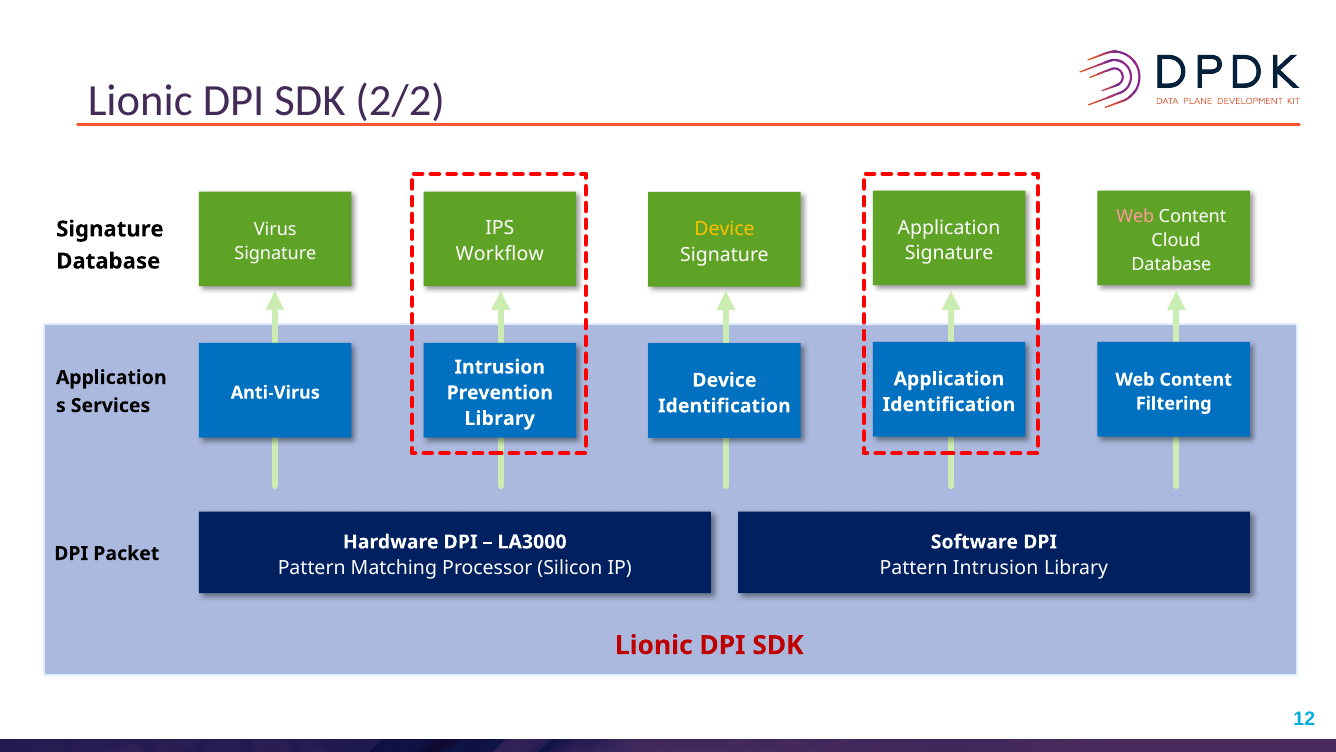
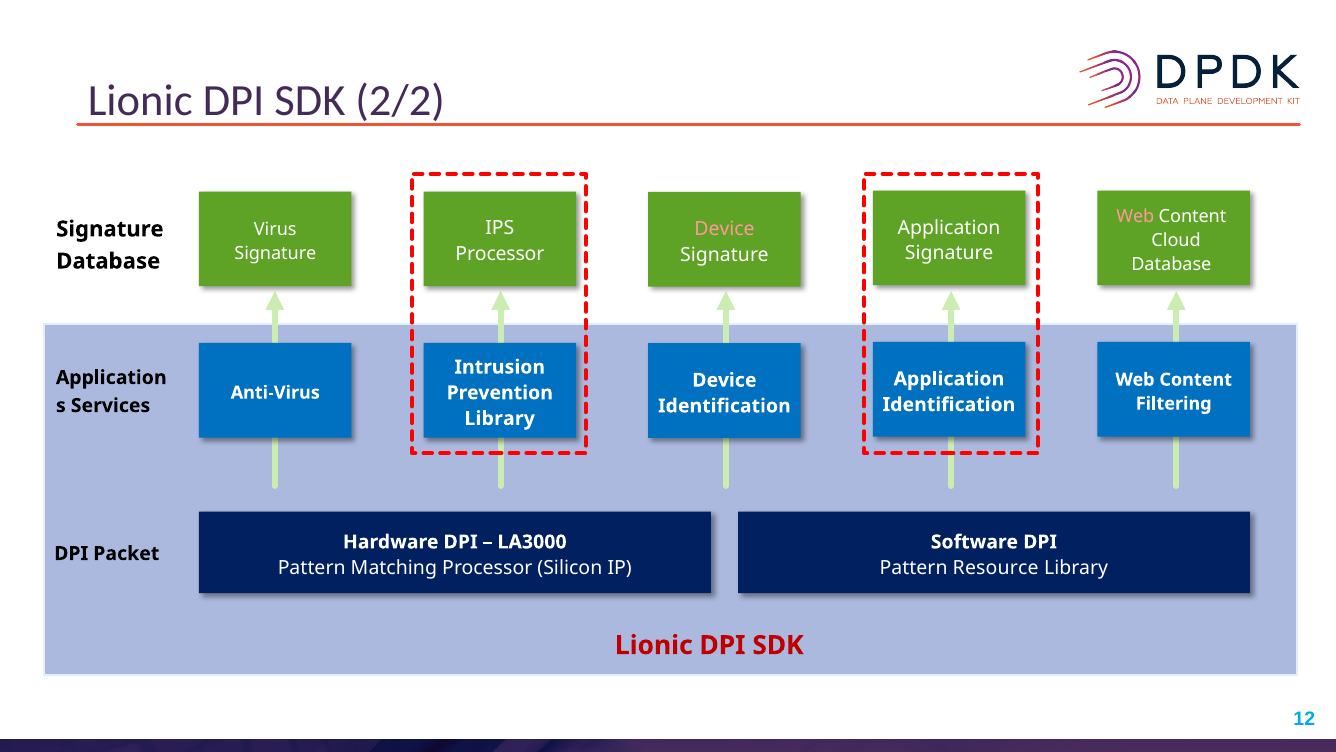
Device at (725, 229) colour: yellow -> pink
Workflow at (500, 254): Workflow -> Processor
Pattern Intrusion: Intrusion -> Resource
